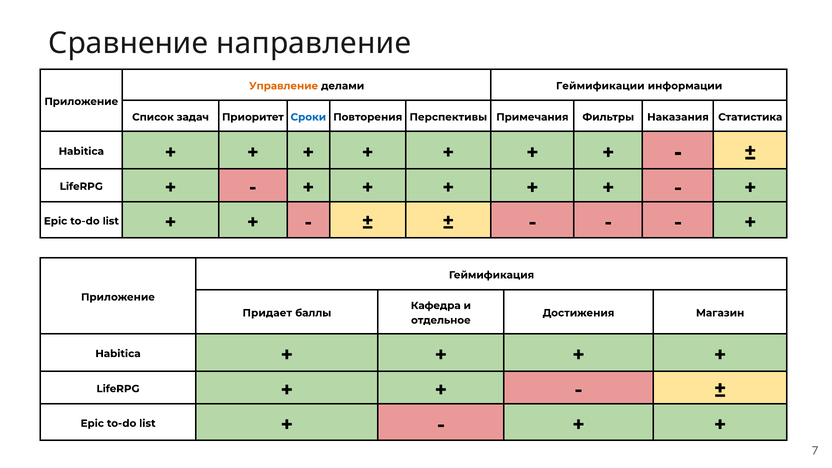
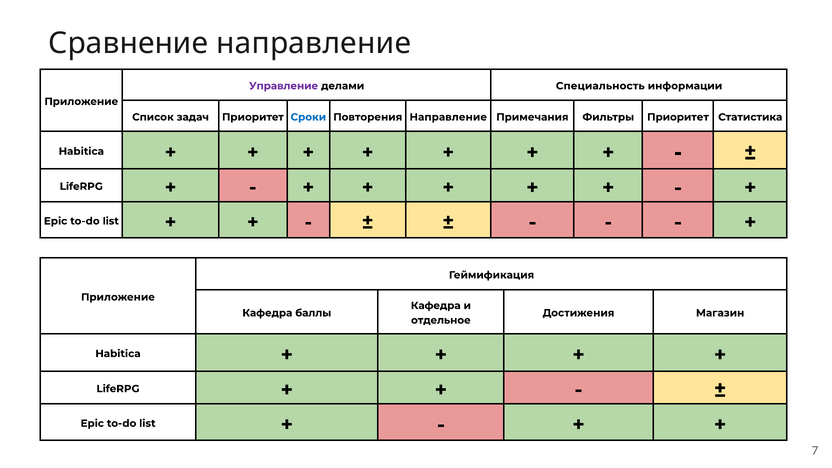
Управление colour: orange -> purple
Геймификации: Геймификации -> Специальность
Повторения Перспективы: Перспективы -> Направление
Фильтры Наказания: Наказания -> Приоритет
Придает at (267, 313): Придает -> Кафедра
